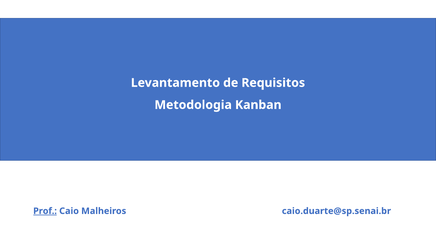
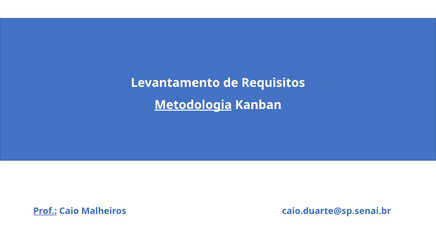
Metodologia underline: none -> present
